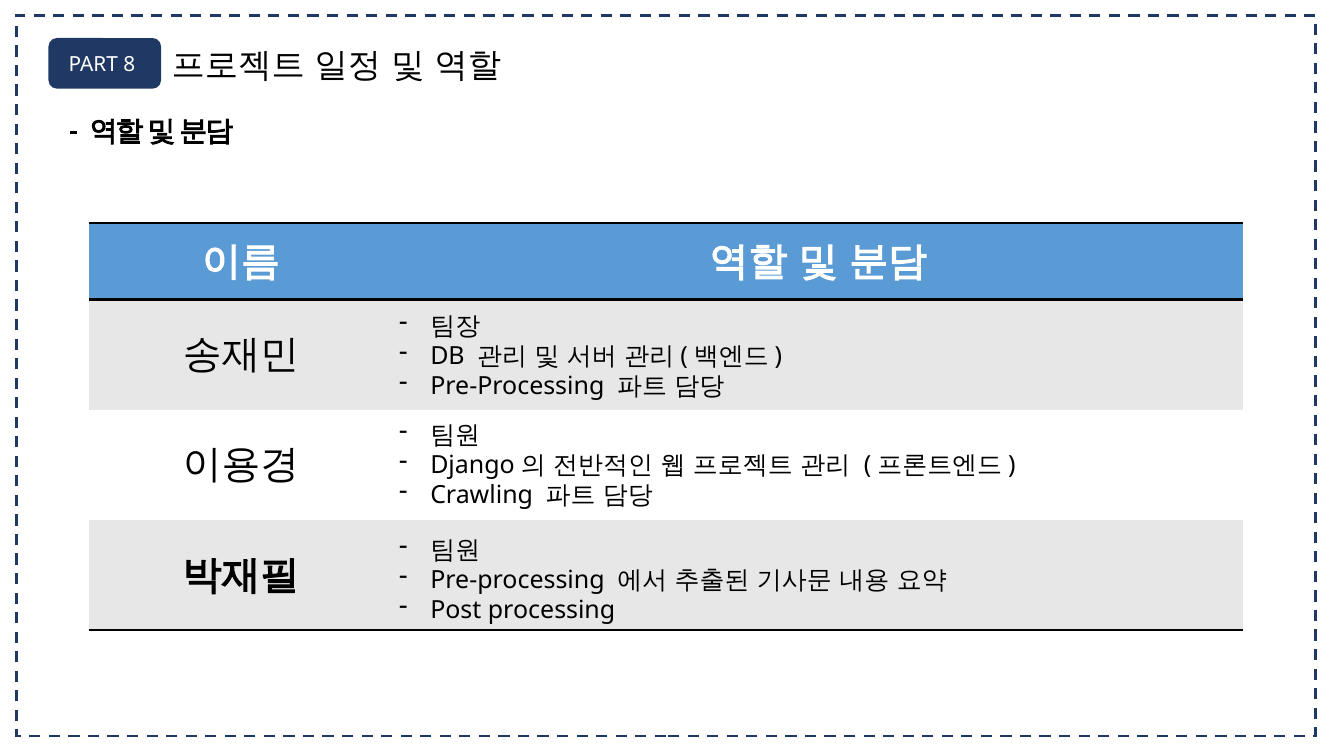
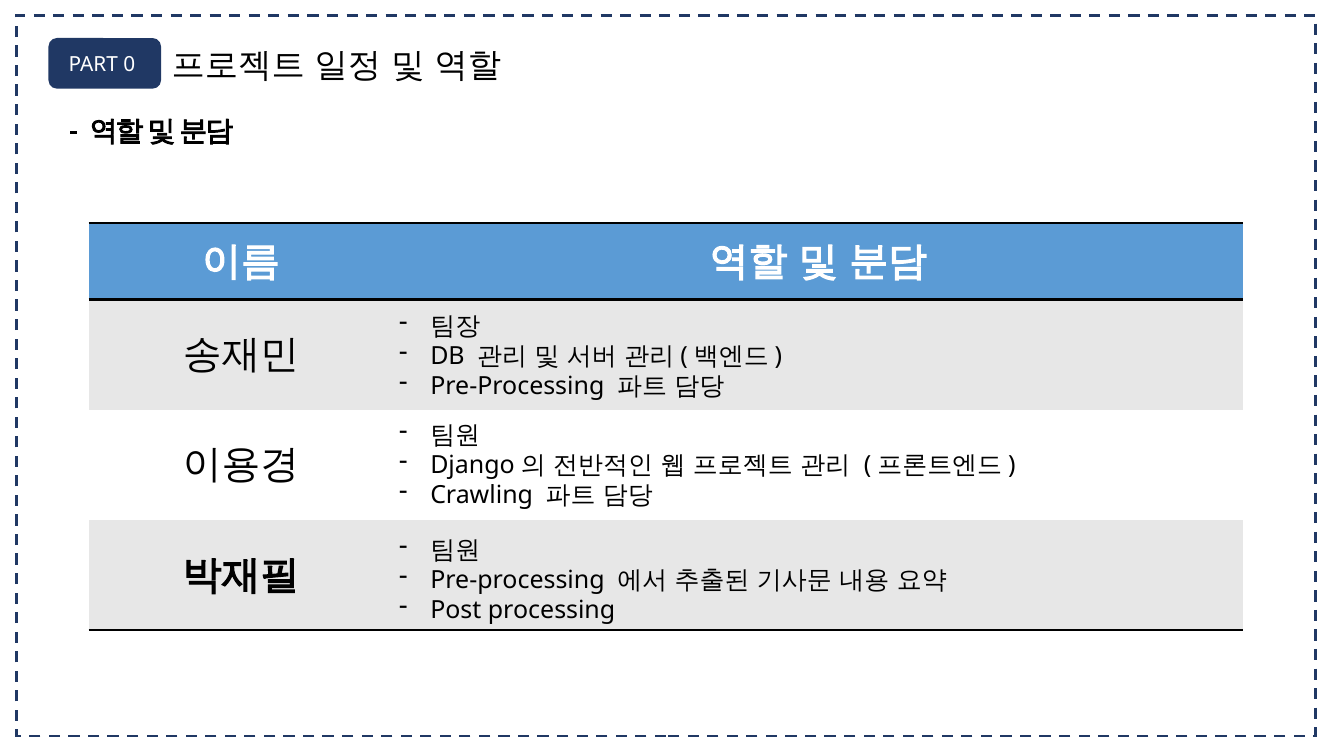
8: 8 -> 0
